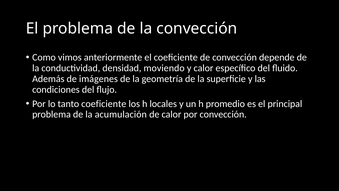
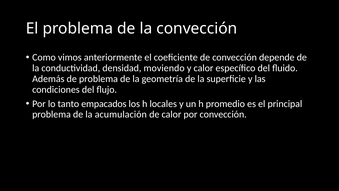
de imágenes: imágenes -> problema
tanto coeficiente: coeficiente -> empacados
